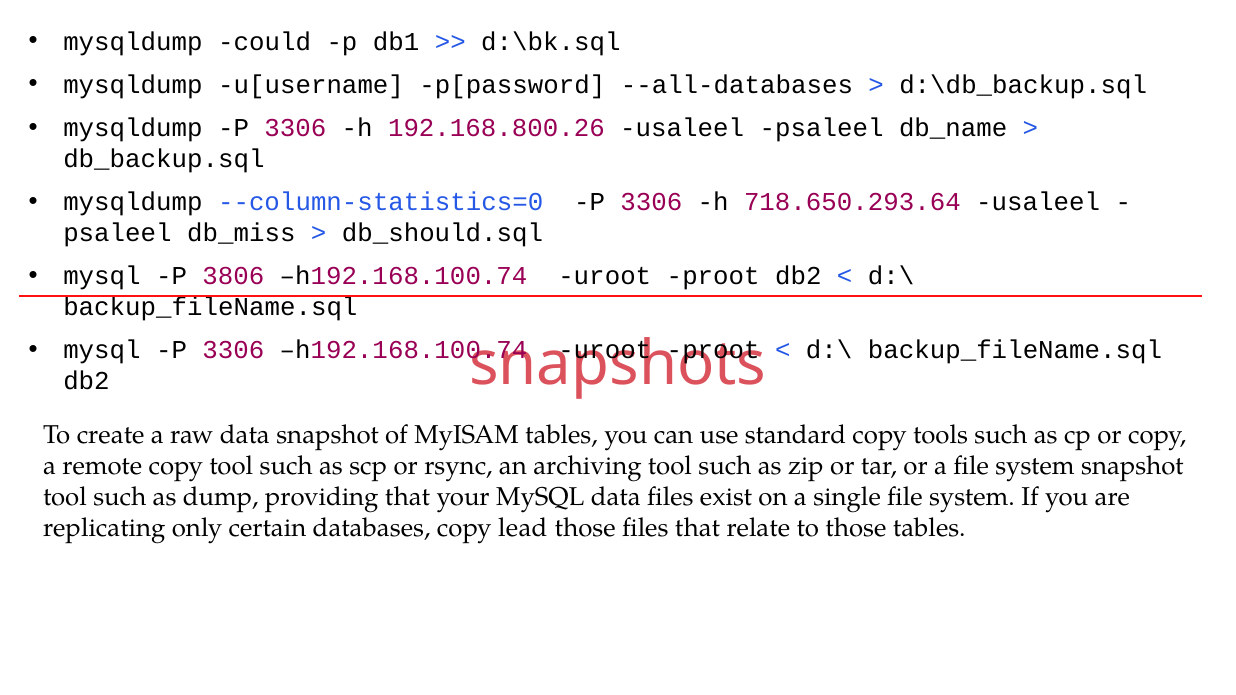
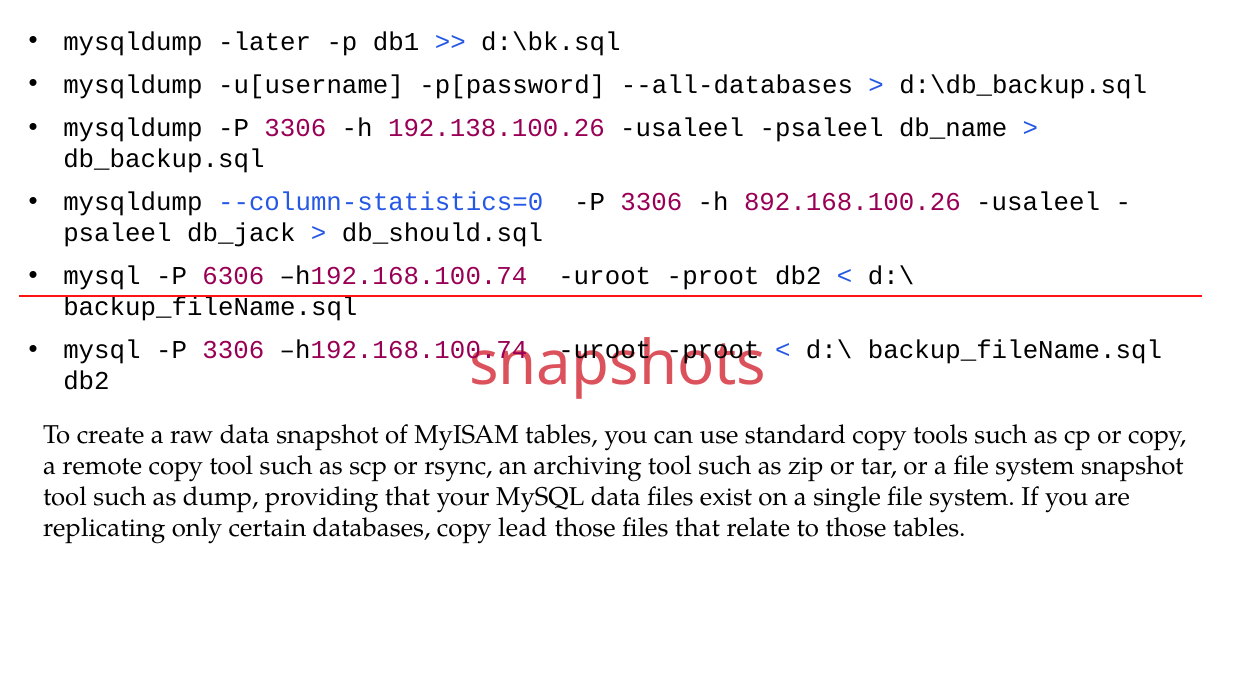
could: could -> later
192.168.800.26: 192.168.800.26 -> 192.138.100.26
718.650.293.64: 718.650.293.64 -> 892.168.100.26
db_miss: db_miss -> db_jack
3806: 3806 -> 6306
